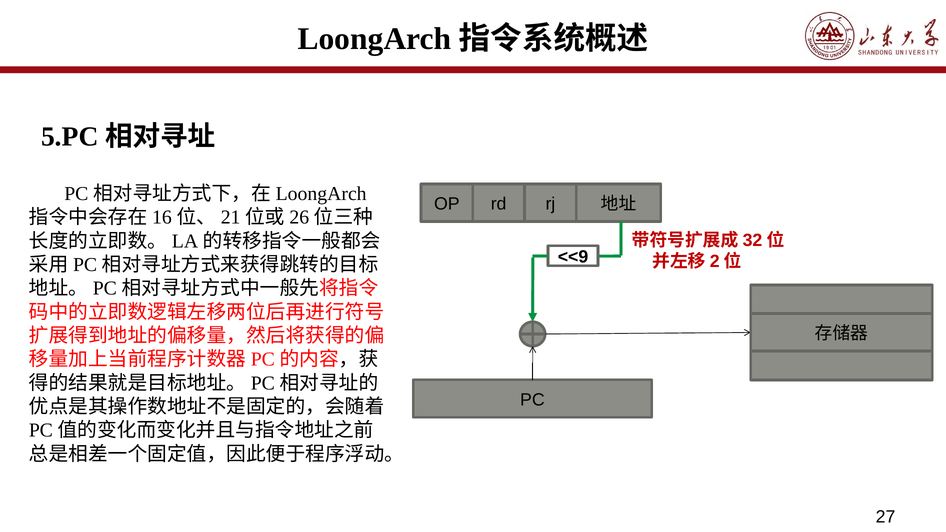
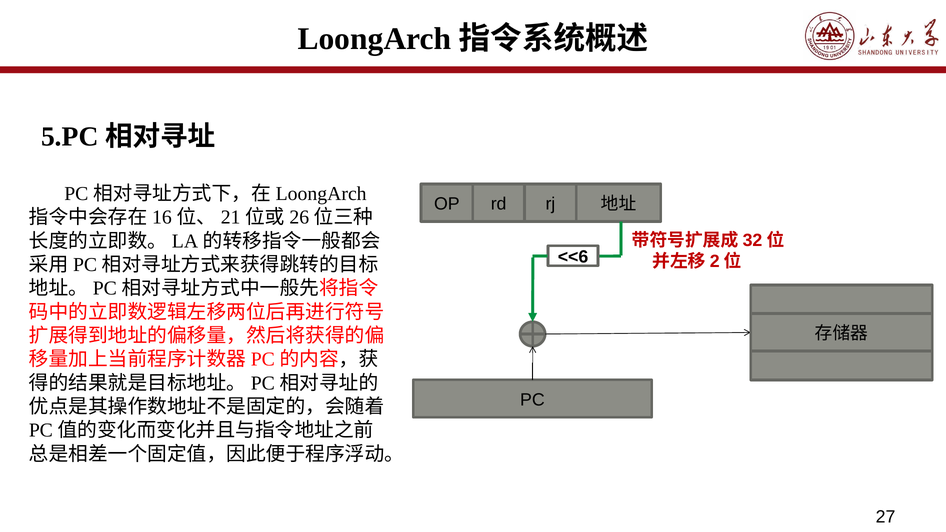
<<9: <<9 -> <<6
